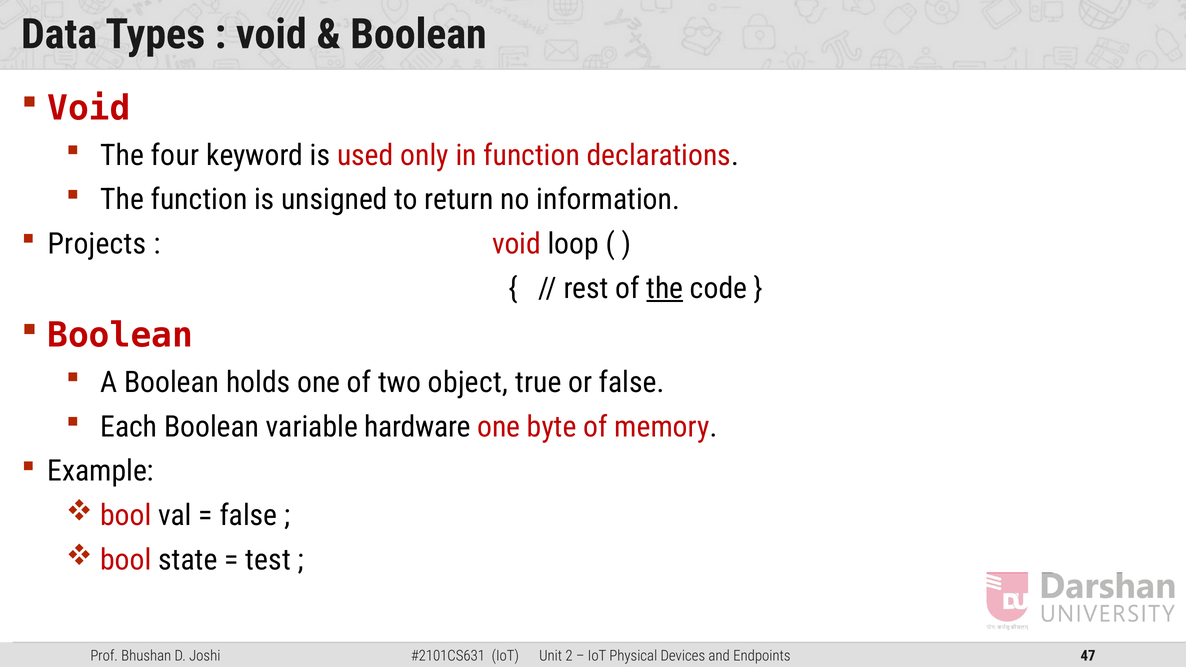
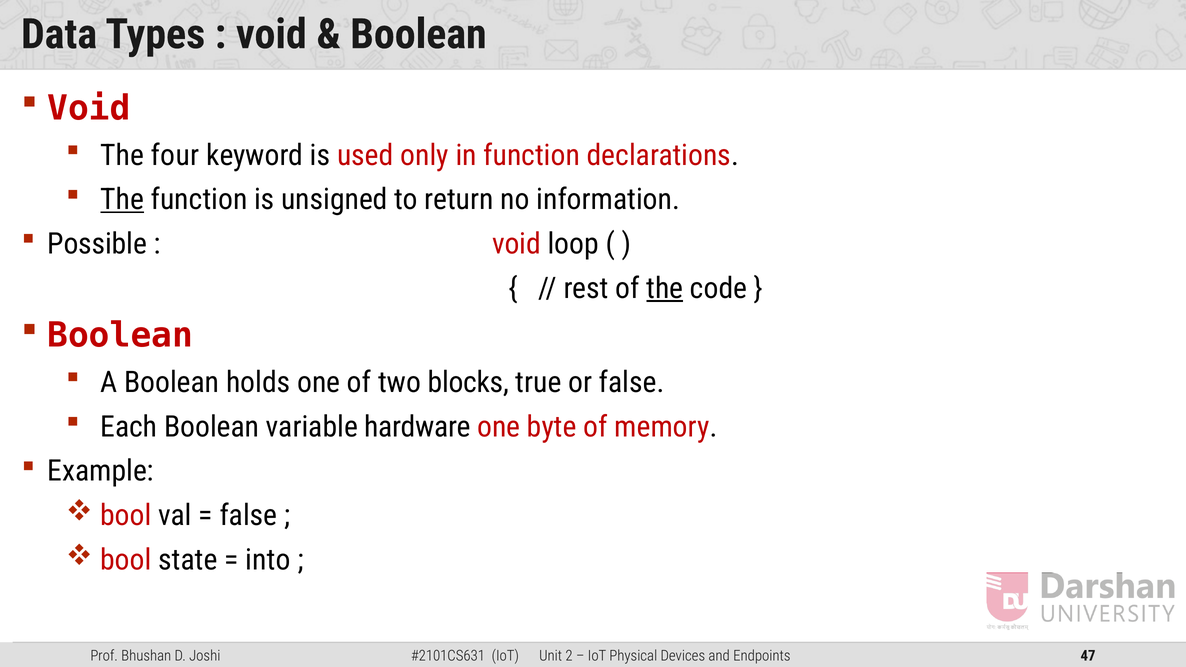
The at (122, 200) underline: none -> present
Projects: Projects -> Possible
object: object -> blocks
test: test -> into
